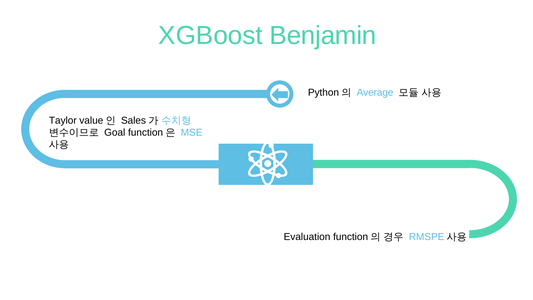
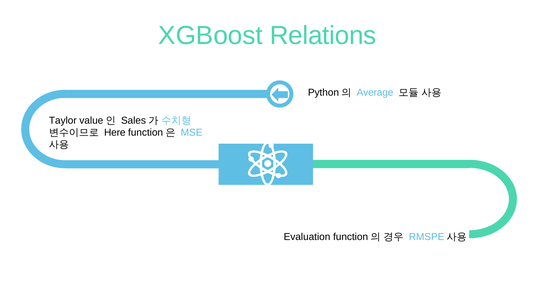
Benjamin: Benjamin -> Relations
Goal at (115, 132): Goal -> Here
